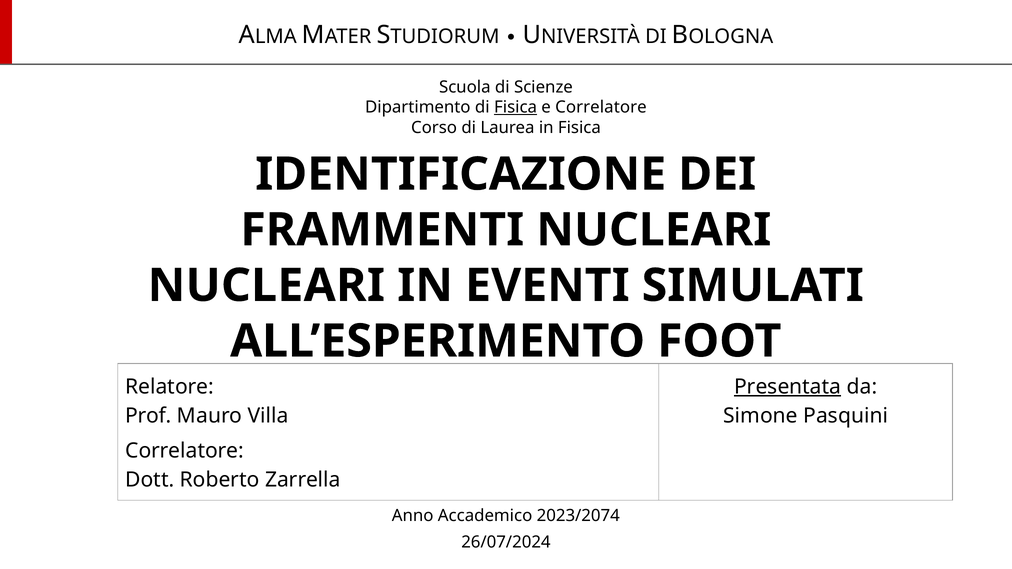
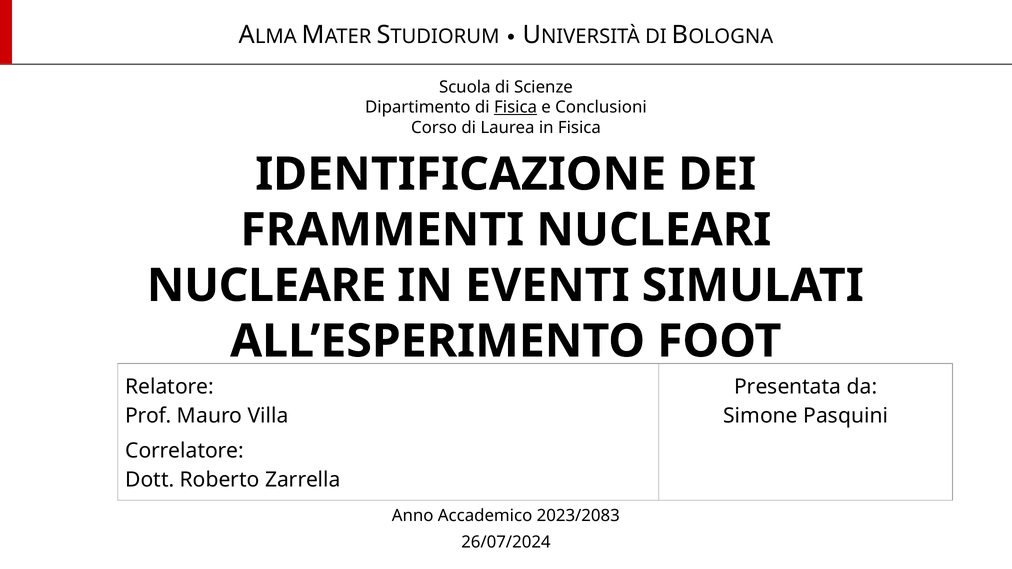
e Correlatore: Correlatore -> Conclusioni
NUCLEARI at (266, 286): NUCLEARI -> NUCLEARE
Presentata underline: present -> none
2023/2074: 2023/2074 -> 2023/2083
